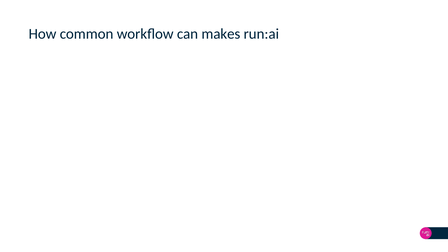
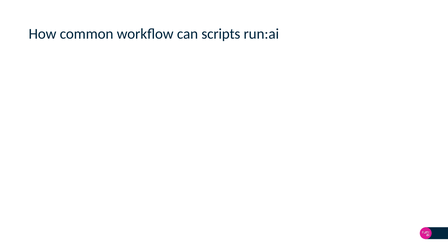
makes: makes -> scripts
